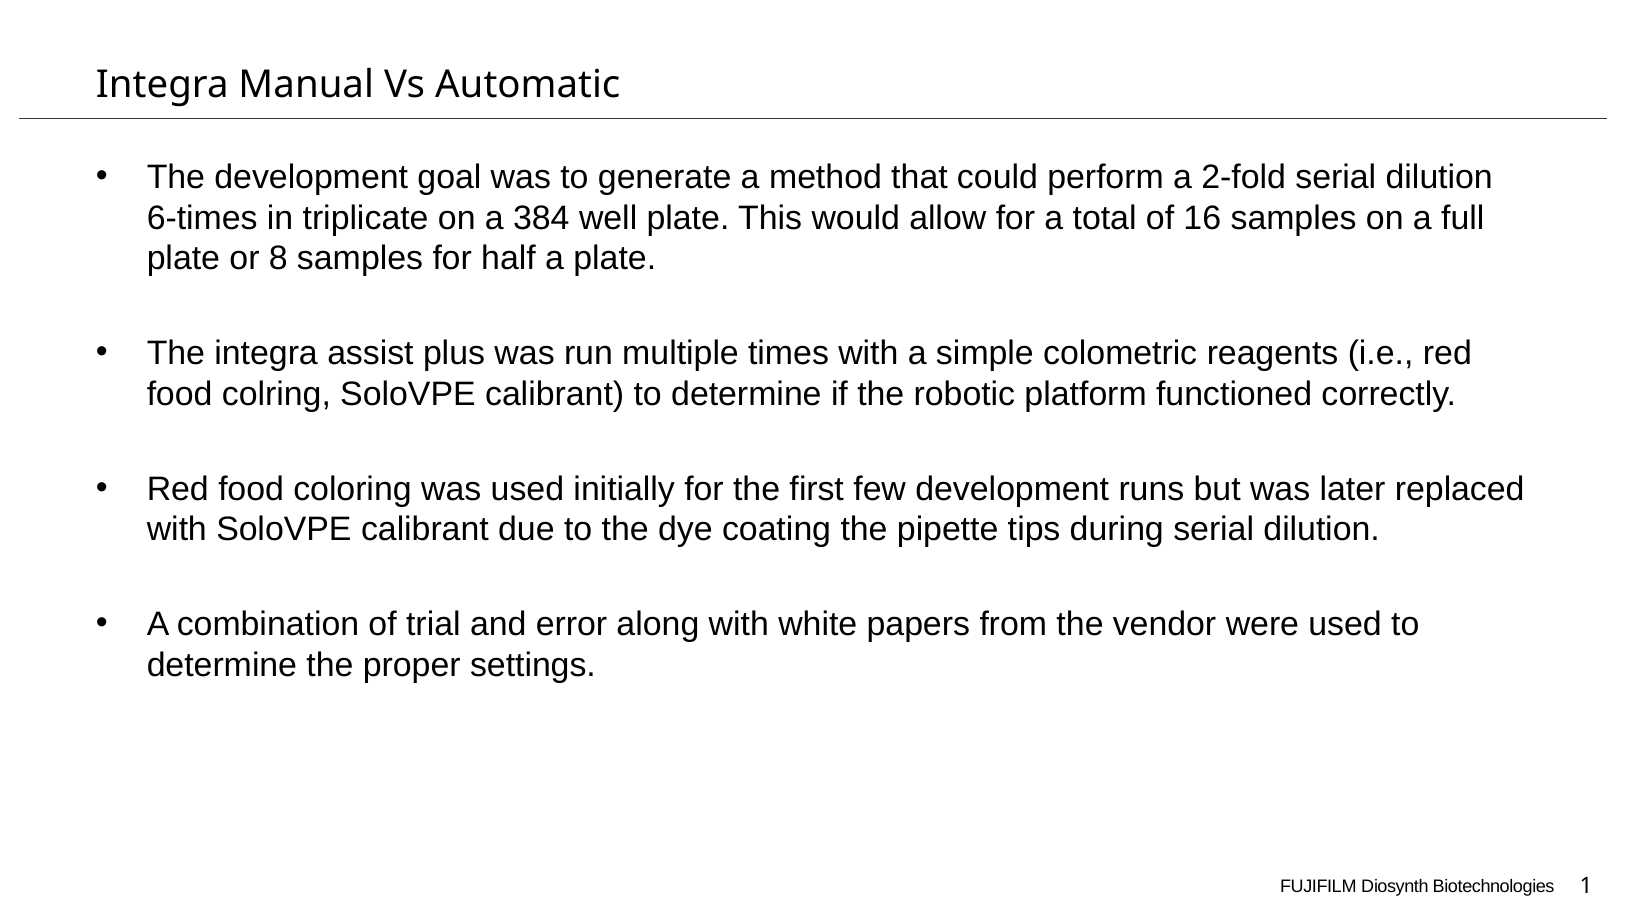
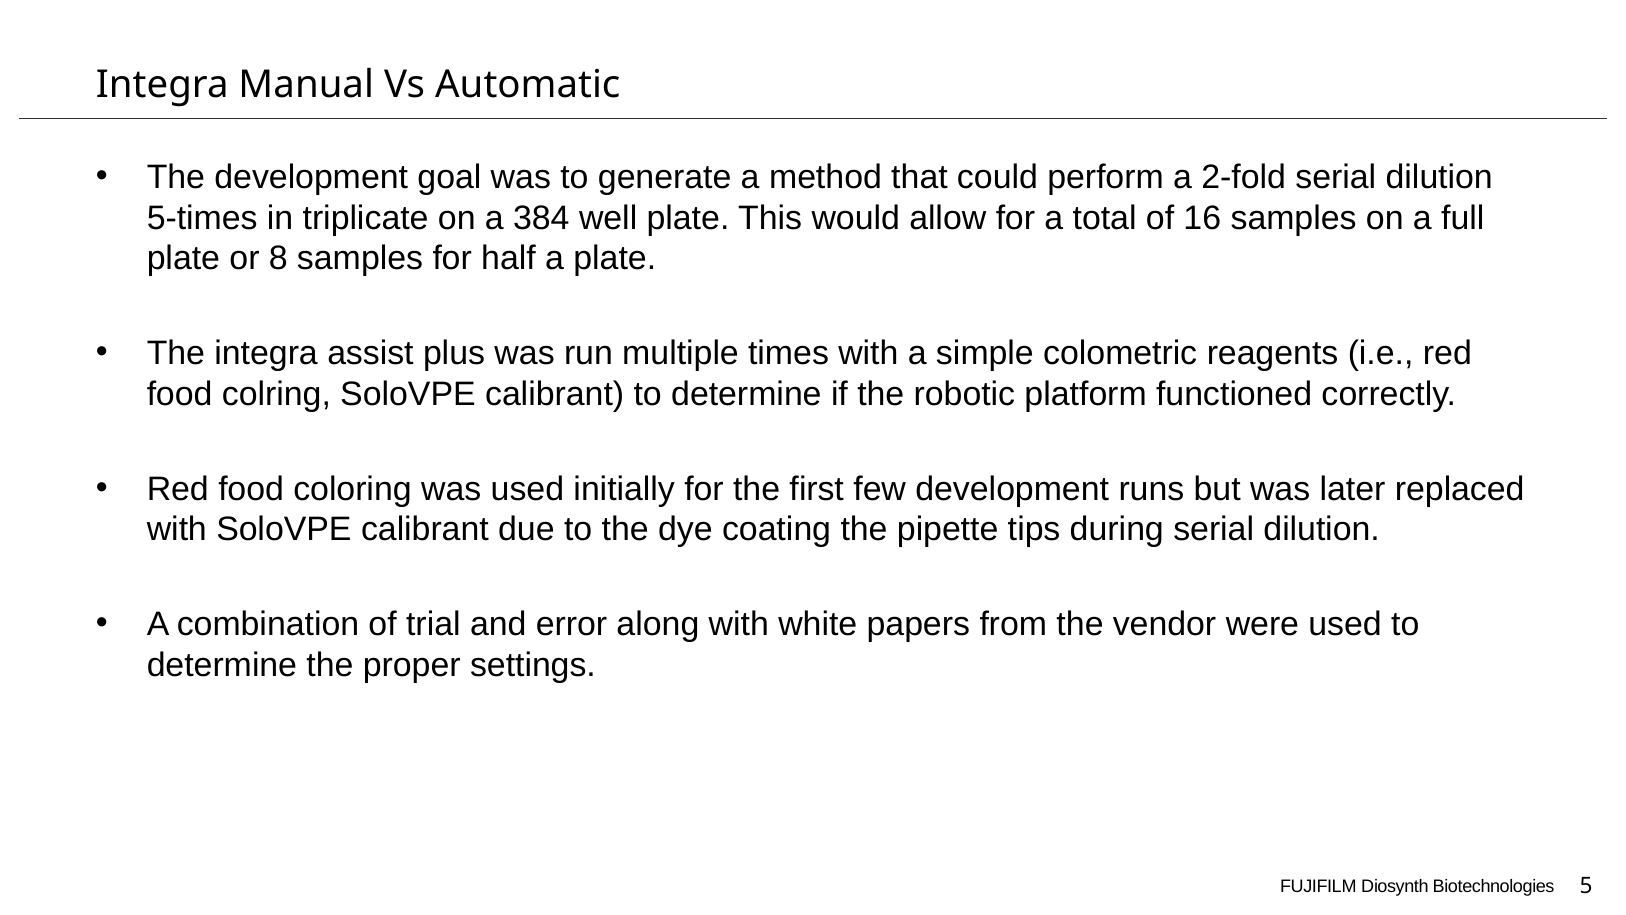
6-times: 6-times -> 5-times
1: 1 -> 5
